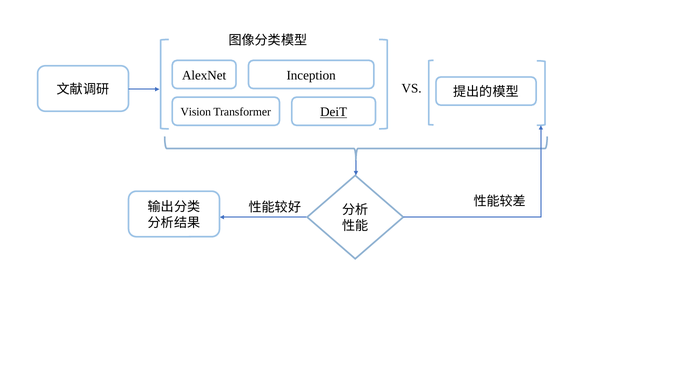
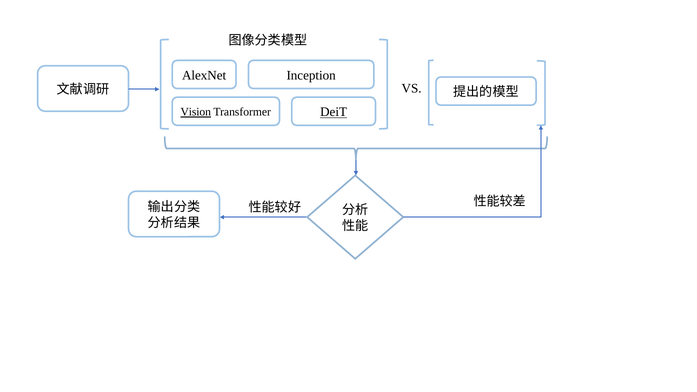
Vision underline: none -> present
